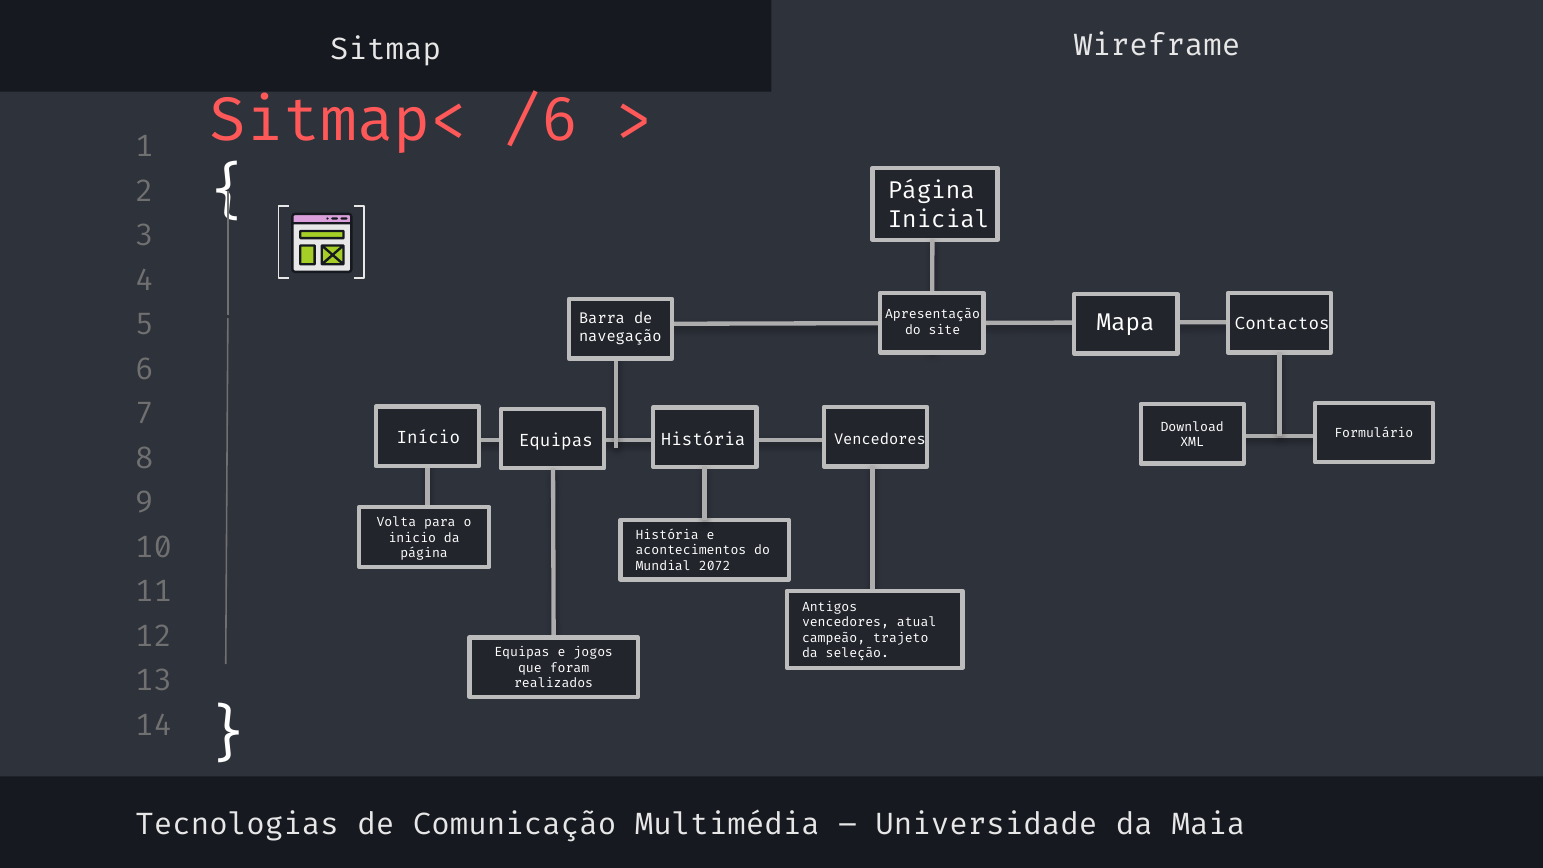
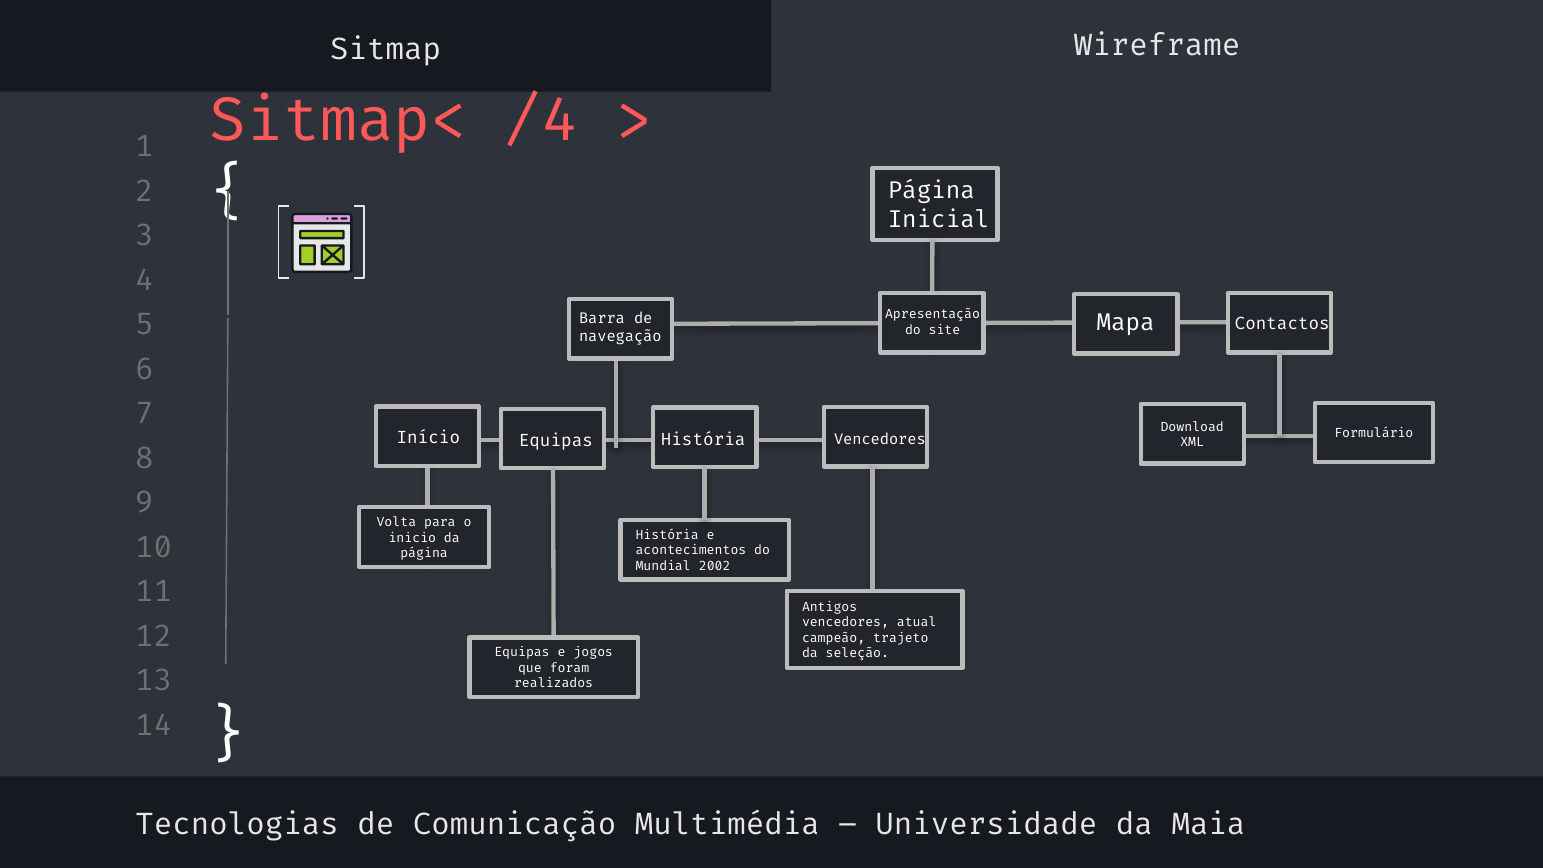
/6: /6 -> /4
2072: 2072 -> 2002
